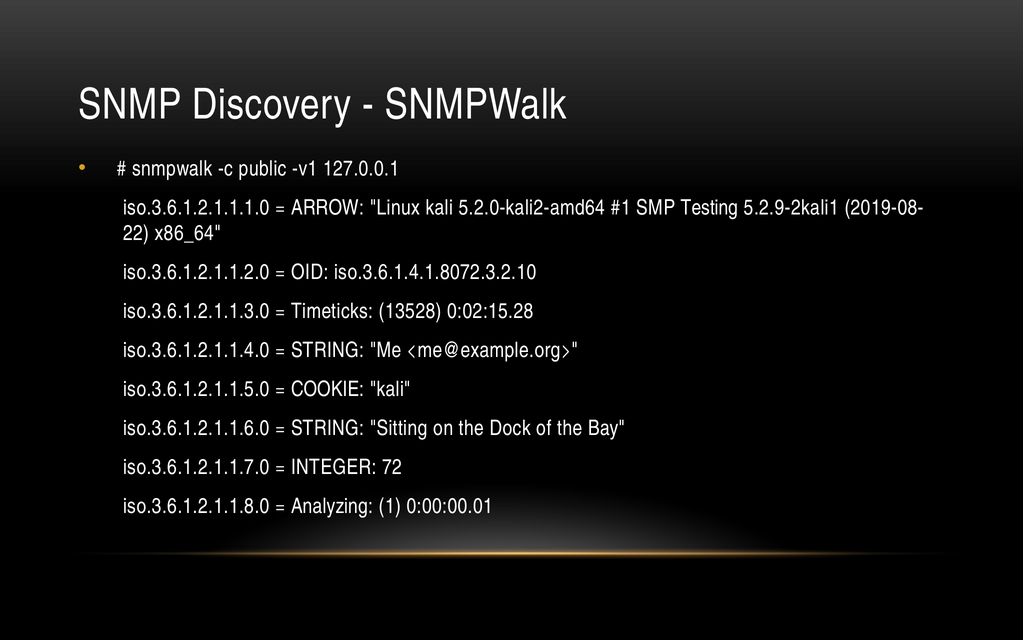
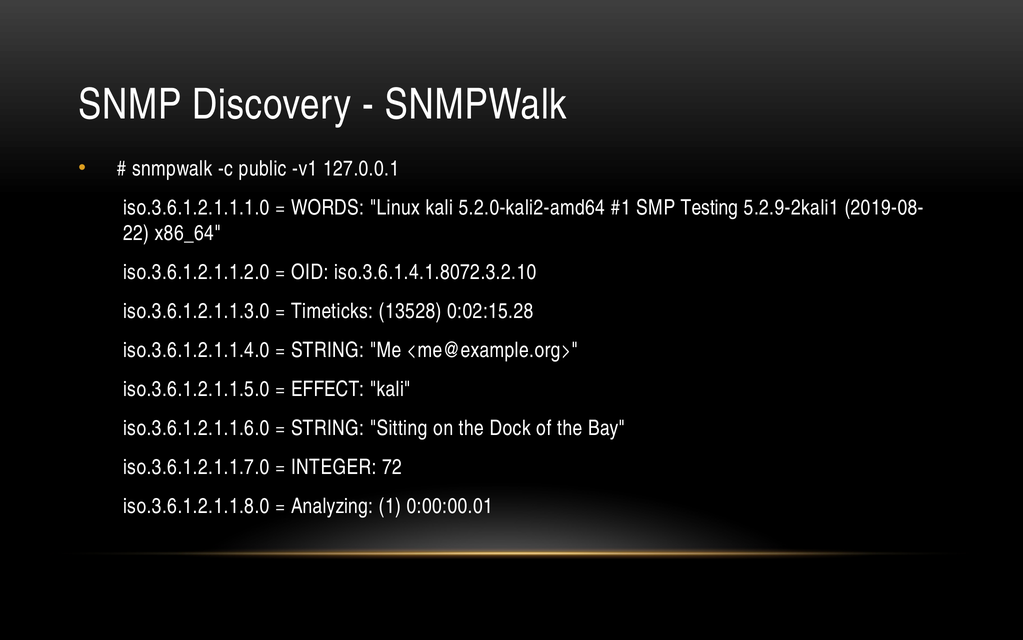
ARROW: ARROW -> WORDS
COOKIE: COOKIE -> EFFECT
